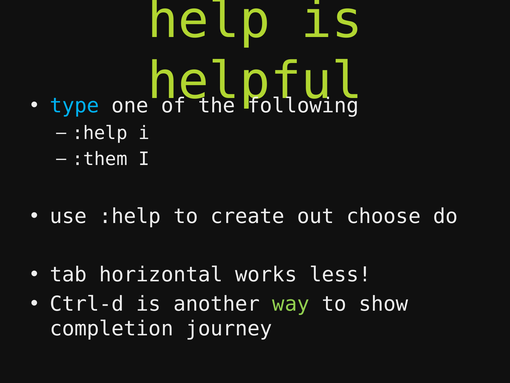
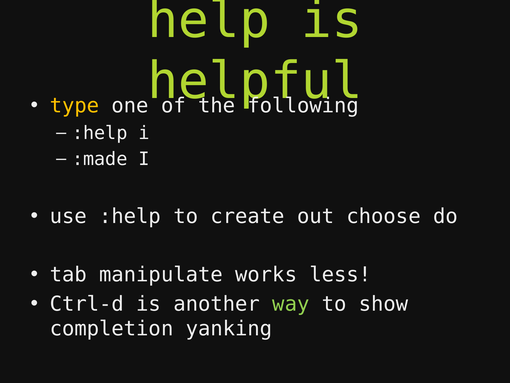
type colour: light blue -> yellow
:them: :them -> :made
horizontal: horizontal -> manipulate
journey: journey -> yanking
